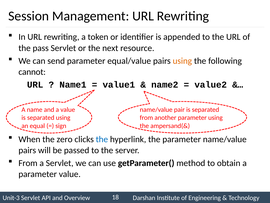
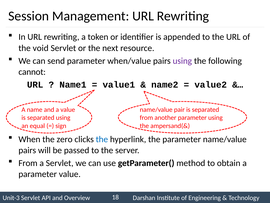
pass: pass -> void
equal/value: equal/value -> when/value
using at (182, 61) colour: orange -> purple
